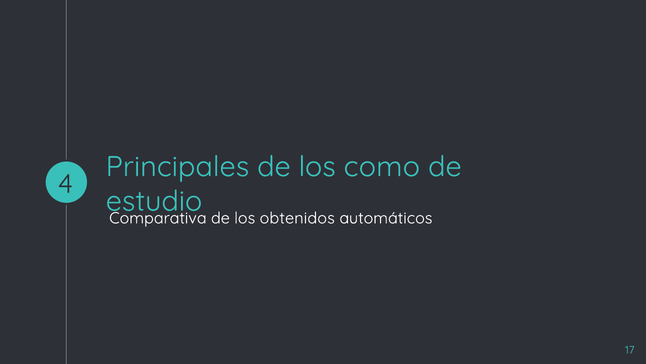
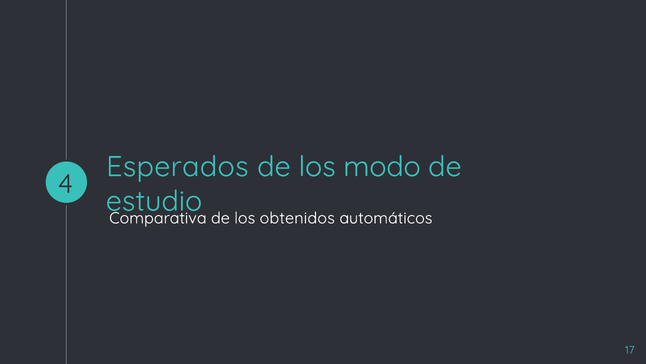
Principales: Principales -> Esperados
como: como -> modo
